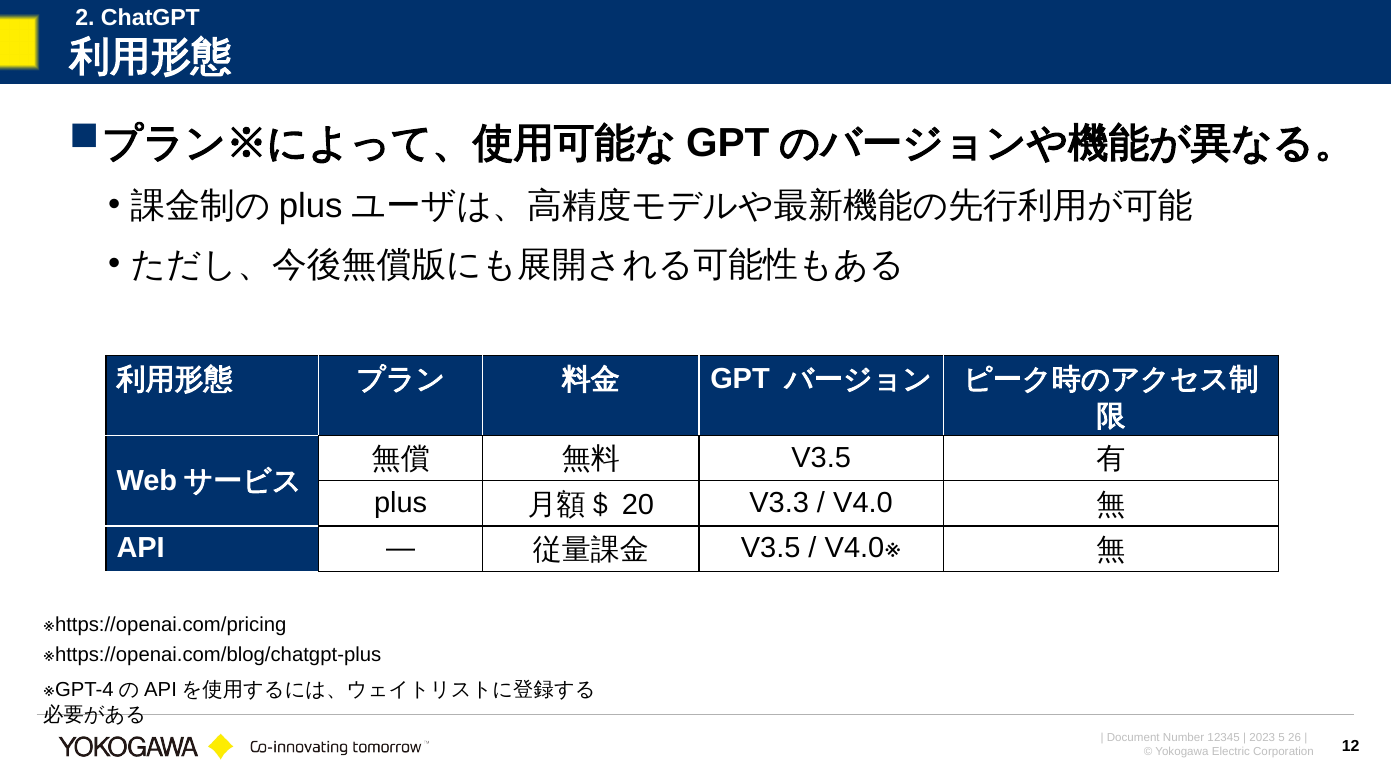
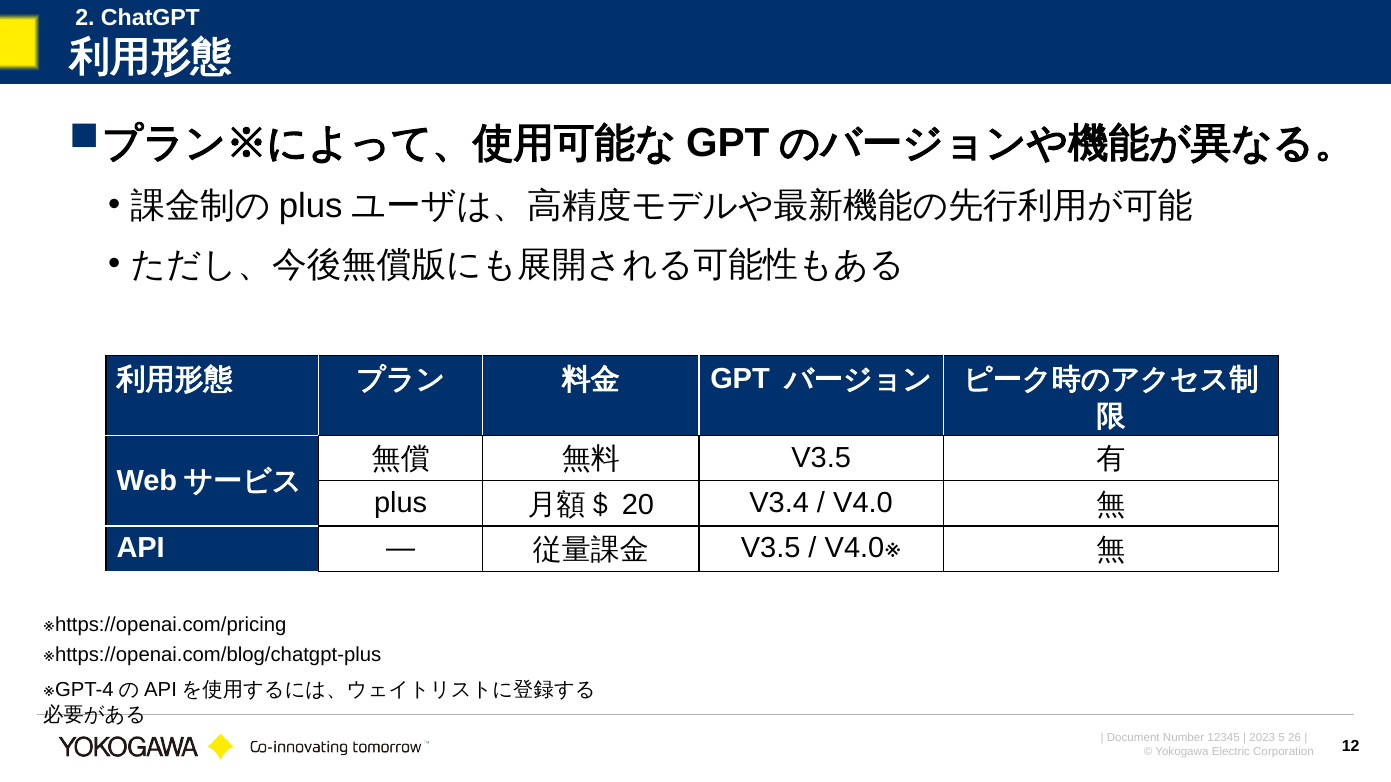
V3.3: V3.3 -> V3.4
